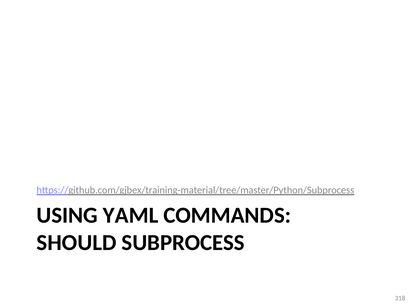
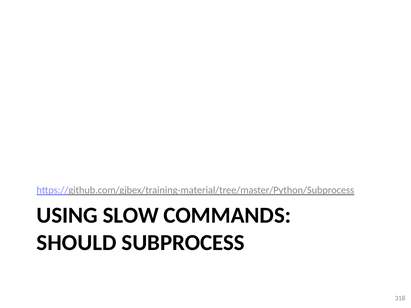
YAML: YAML -> SLOW
